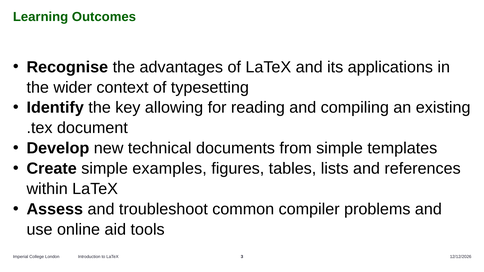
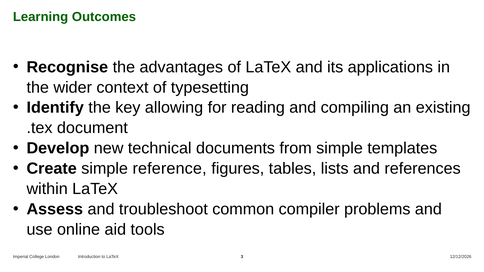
examples: examples -> reference
